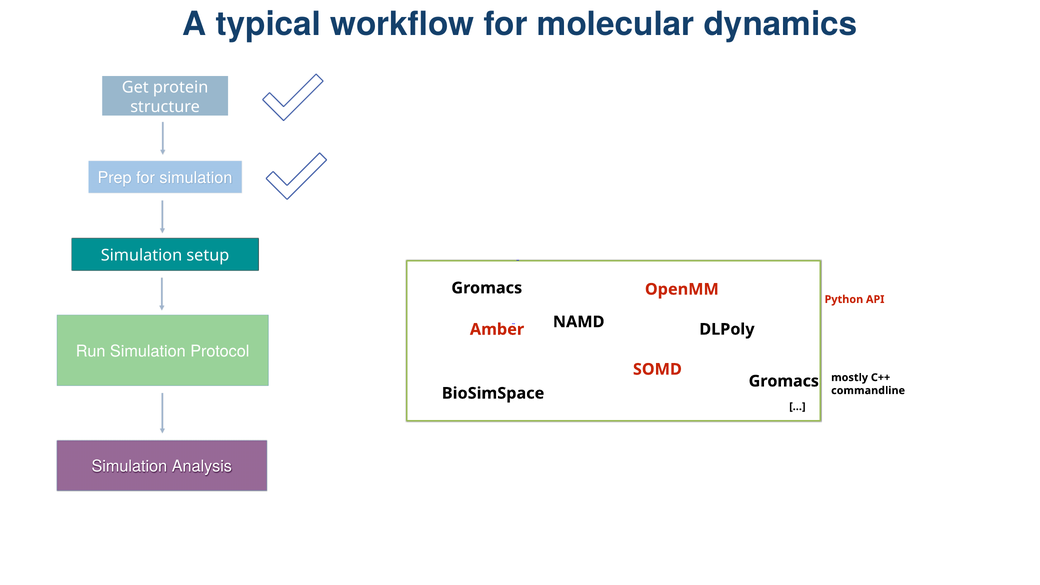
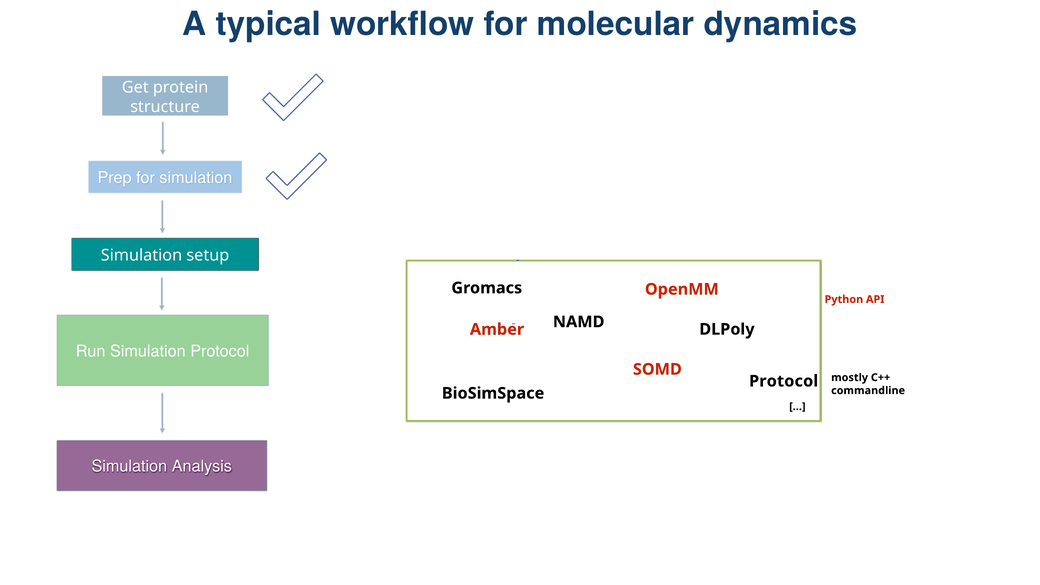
Gromacs at (784, 381): Gromacs -> Protocol
